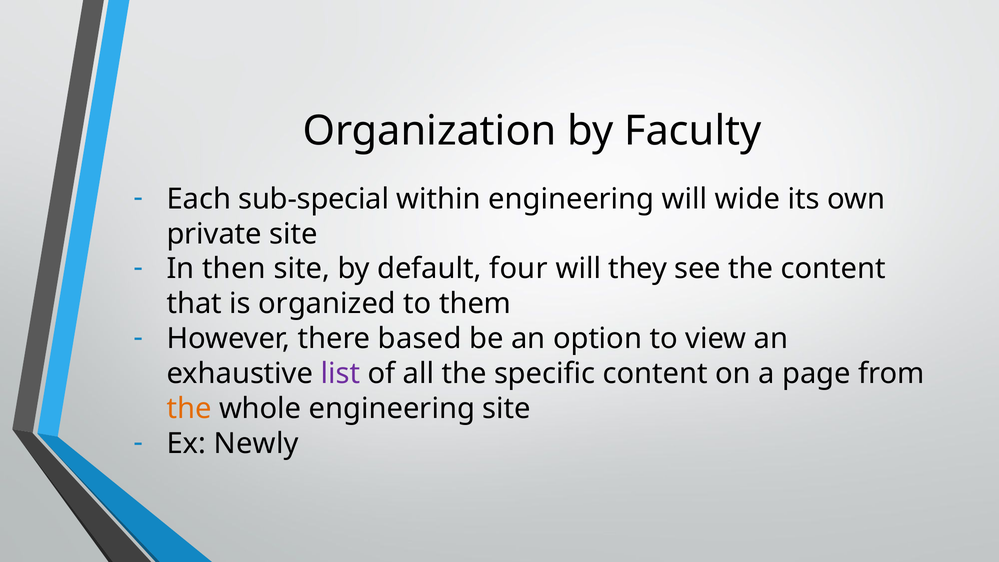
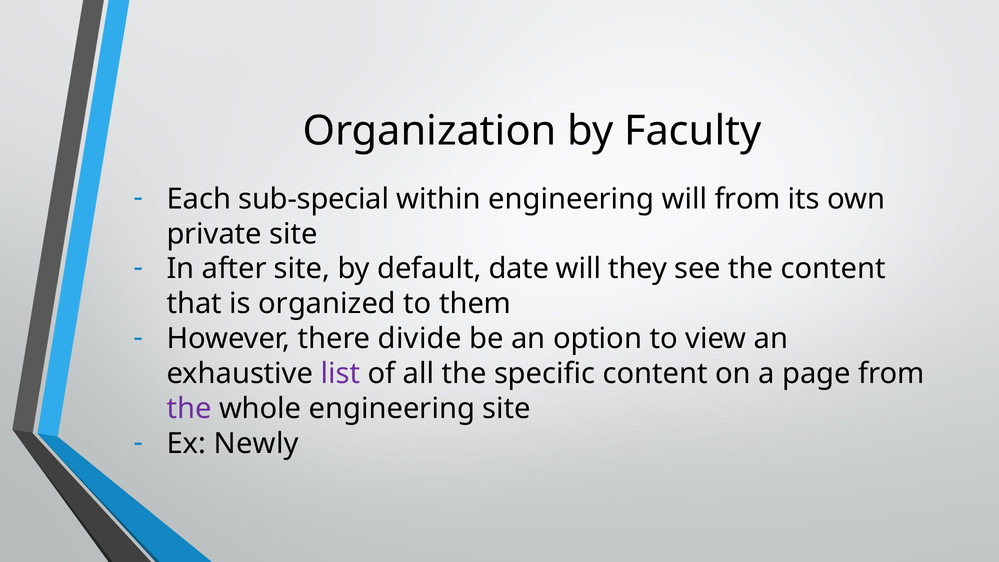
will wide: wide -> from
then: then -> after
four: four -> date
based: based -> divide
the at (189, 409) colour: orange -> purple
